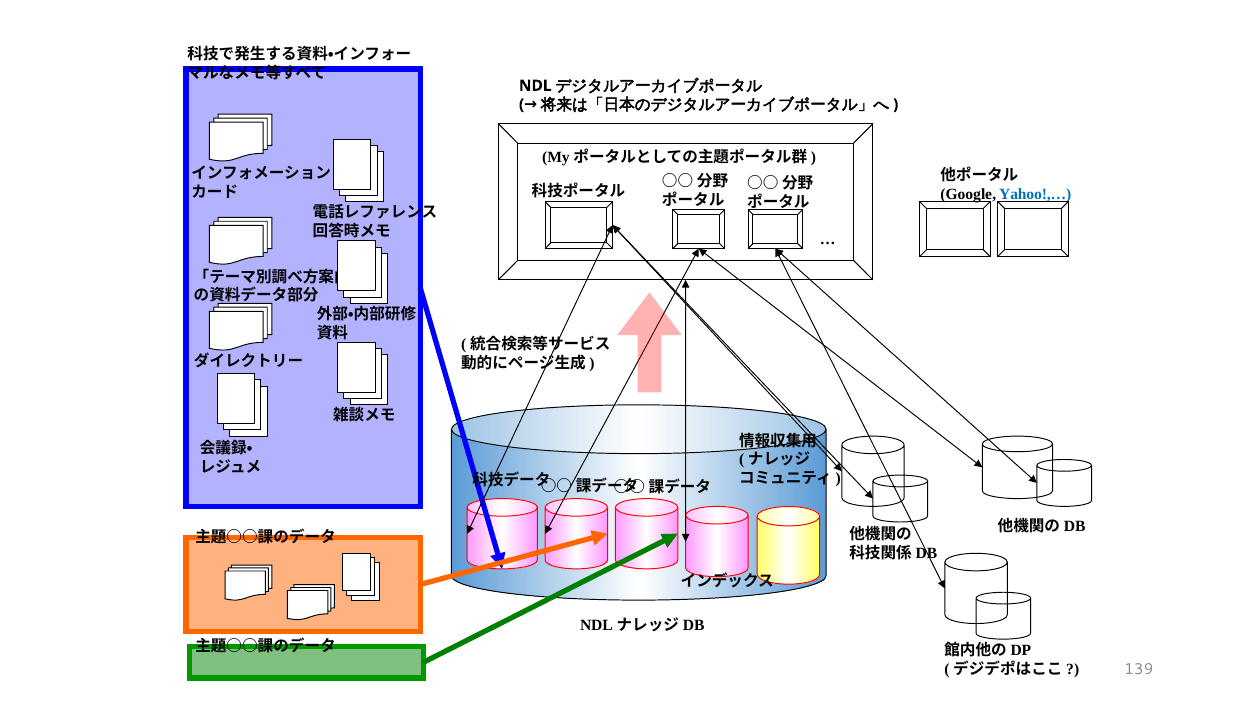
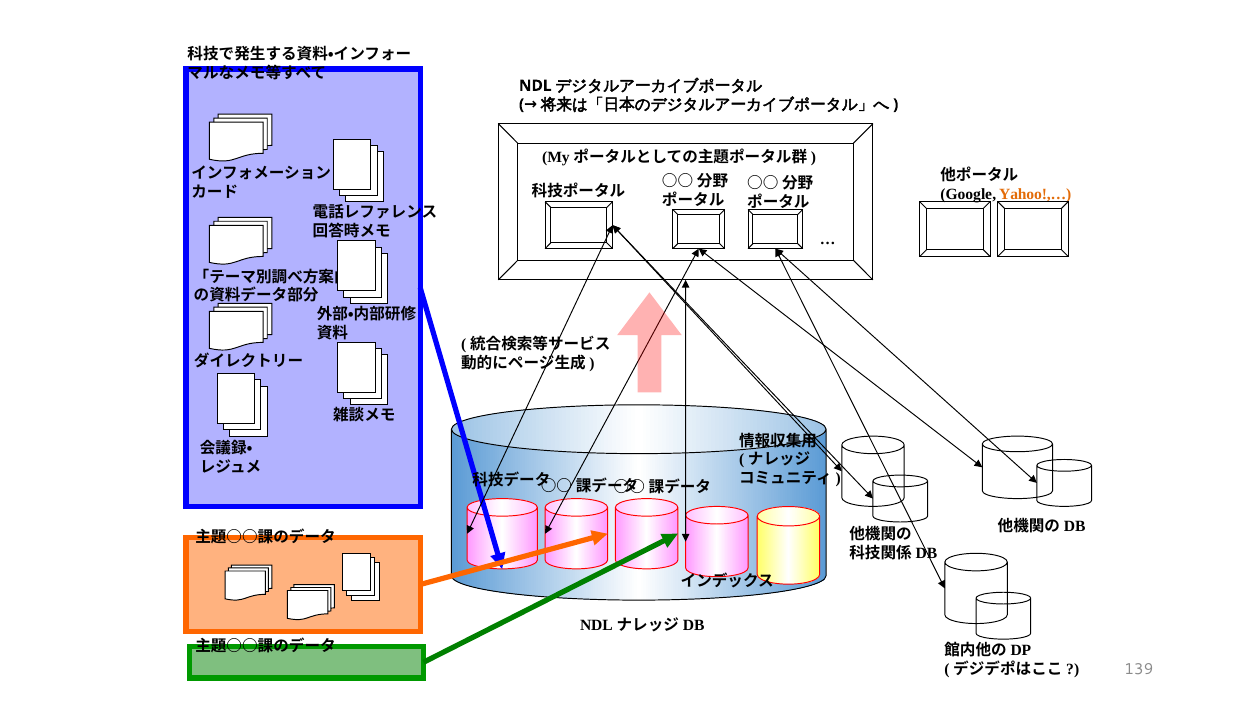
Yahoo!,… colour: blue -> orange
